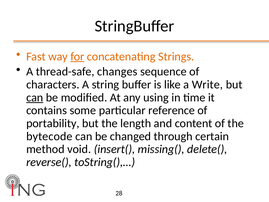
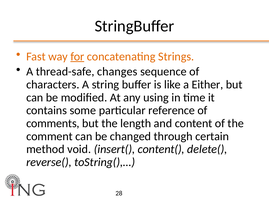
Write: Write -> Either
can at (35, 97) underline: present -> none
portability: portability -> comments
bytecode: bytecode -> comment
missing(: missing( -> content(
